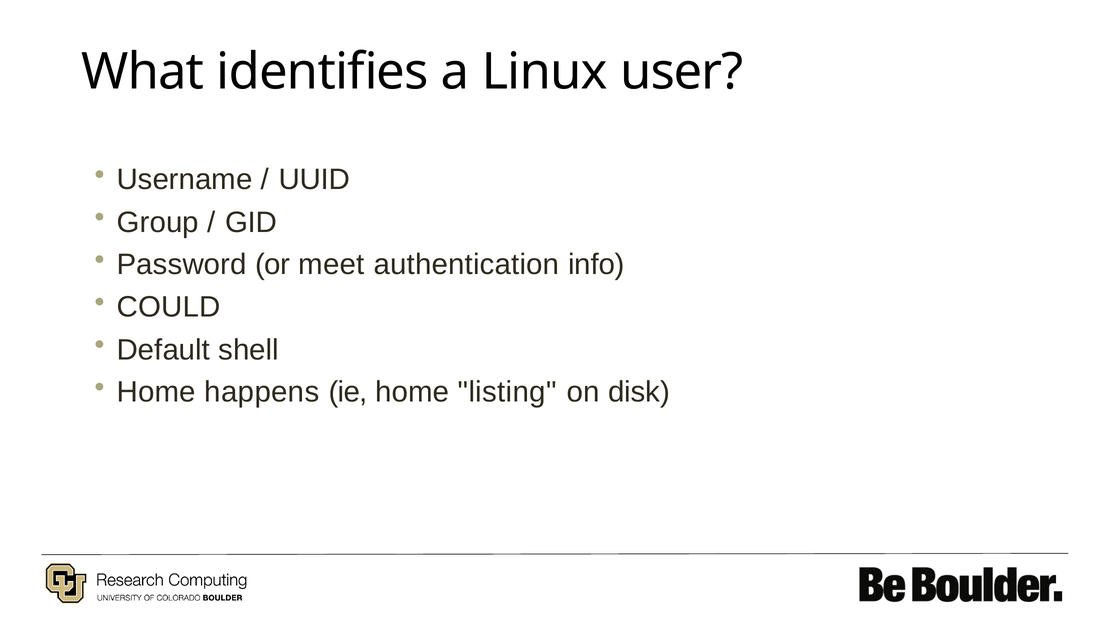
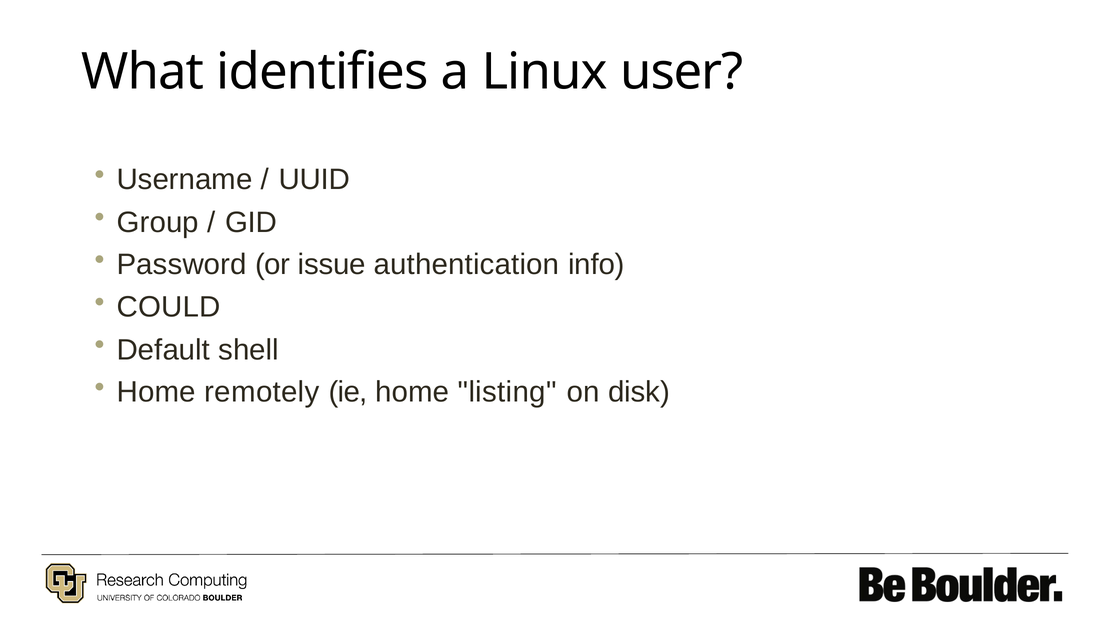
meet: meet -> issue
happens: happens -> remotely
